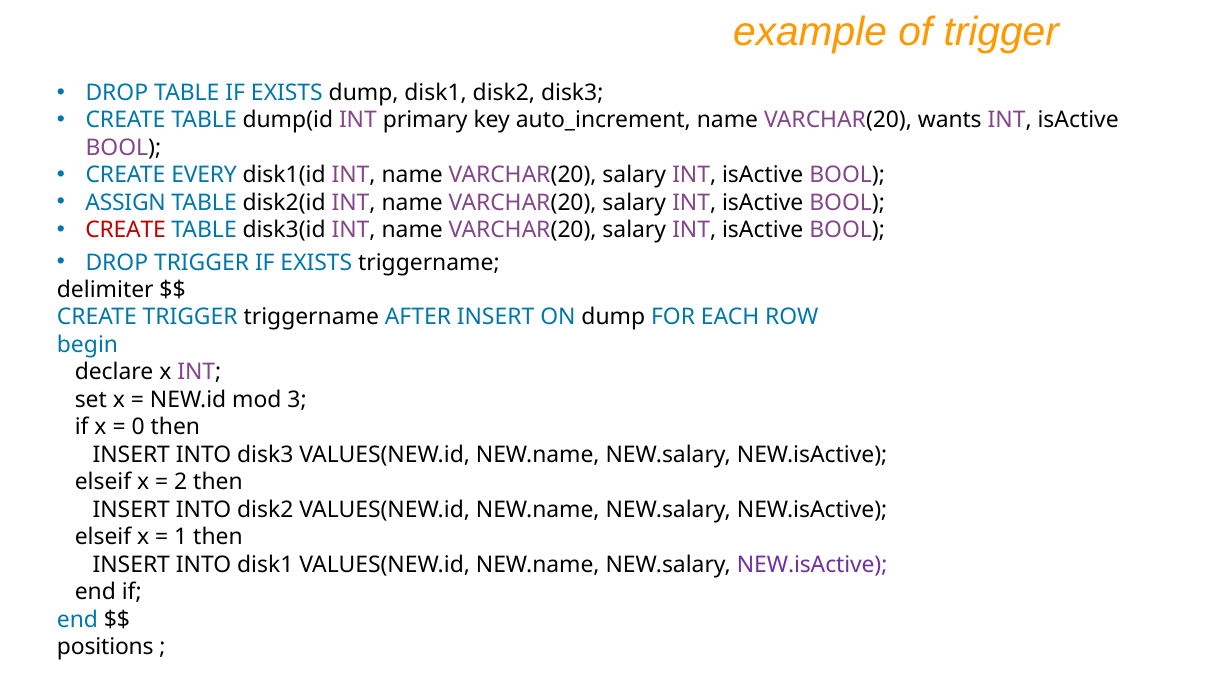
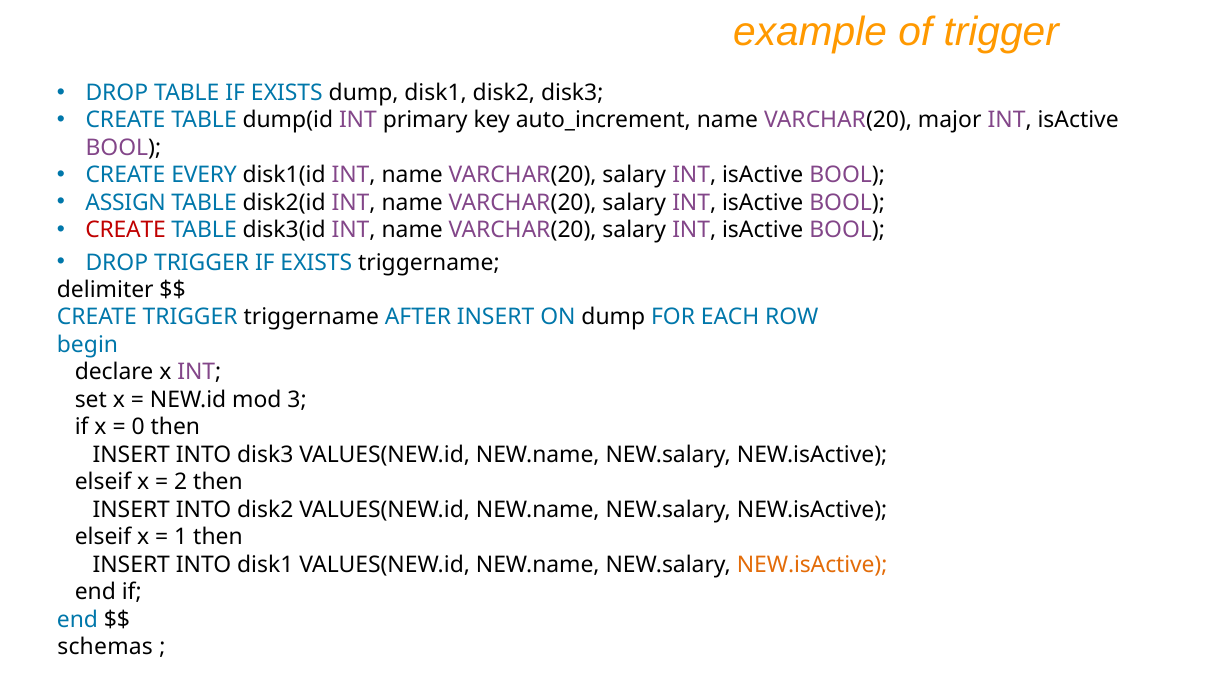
wants: wants -> major
NEW.isActive at (812, 565) colour: purple -> orange
positions: positions -> schemas
